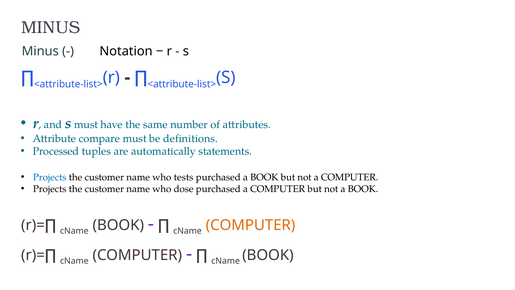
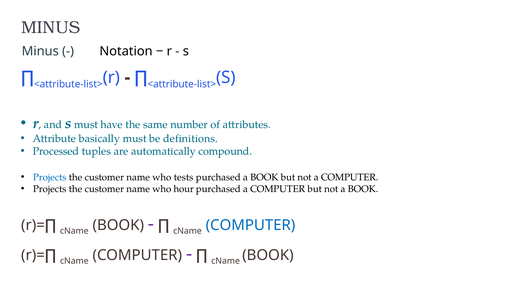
compare: compare -> basically
statements: statements -> compound
dose: dose -> hour
COMPUTER at (250, 225) colour: orange -> blue
